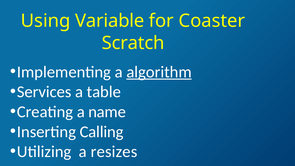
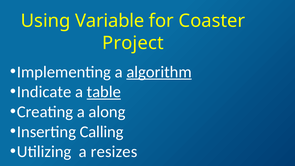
Scratch: Scratch -> Project
Services: Services -> Indicate
table underline: none -> present
name: name -> along
